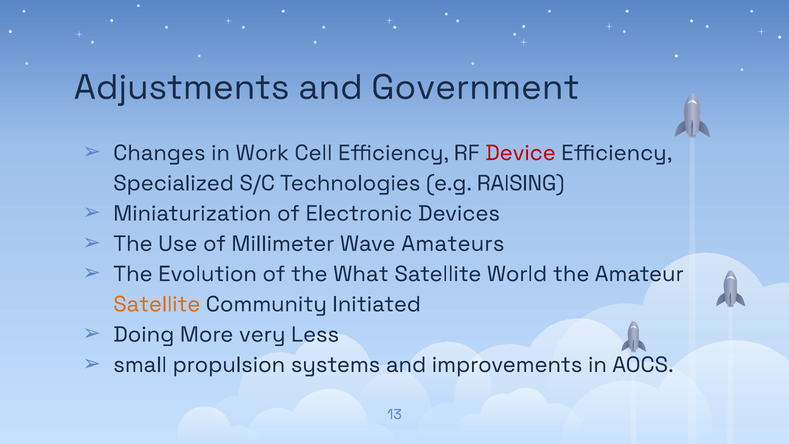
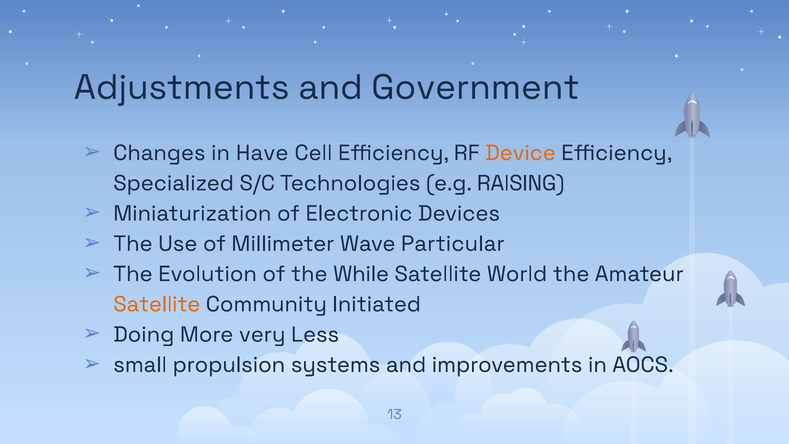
Work: Work -> Have
Device colour: red -> orange
Amateurs: Amateurs -> Particular
What: What -> While
